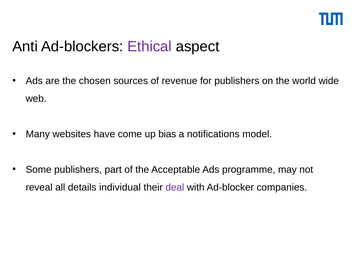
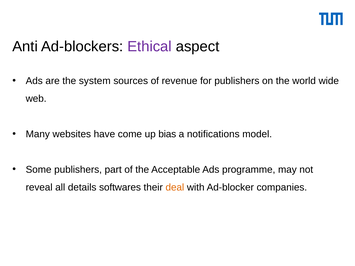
chosen: chosen -> system
individual: individual -> softwares
deal colour: purple -> orange
